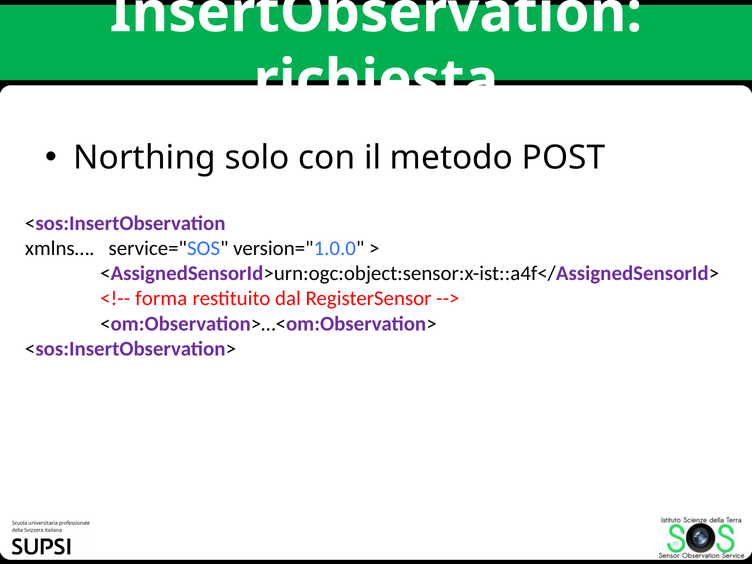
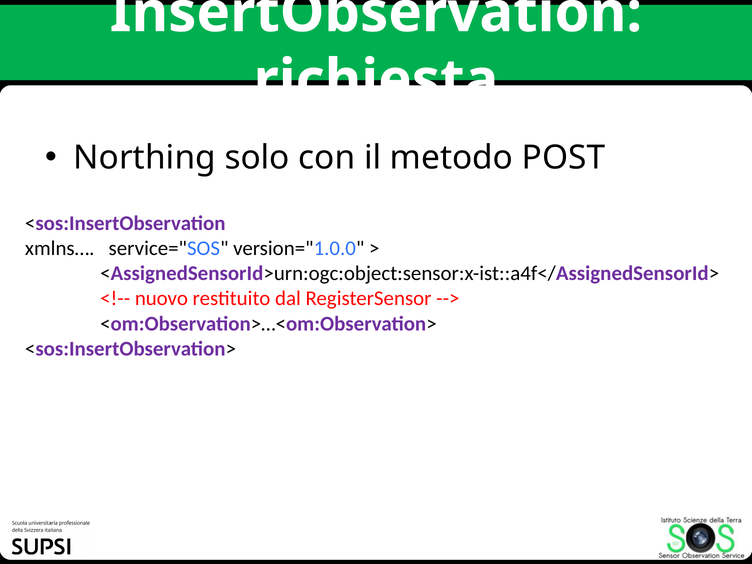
forma: forma -> nuovo
